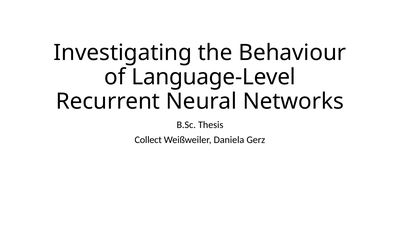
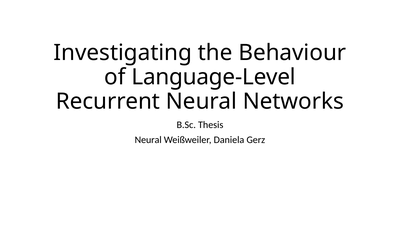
Collect at (148, 140): Collect -> Neural
